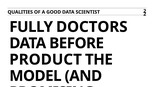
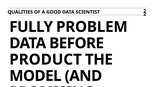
DOCTORS: DOCTORS -> PROBLEM
